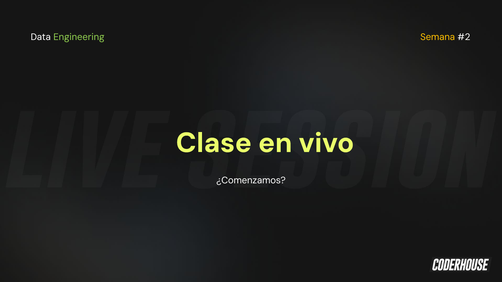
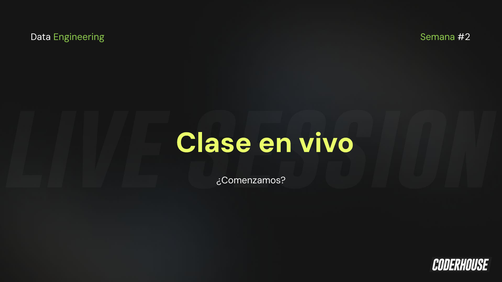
Semana colour: yellow -> light green
